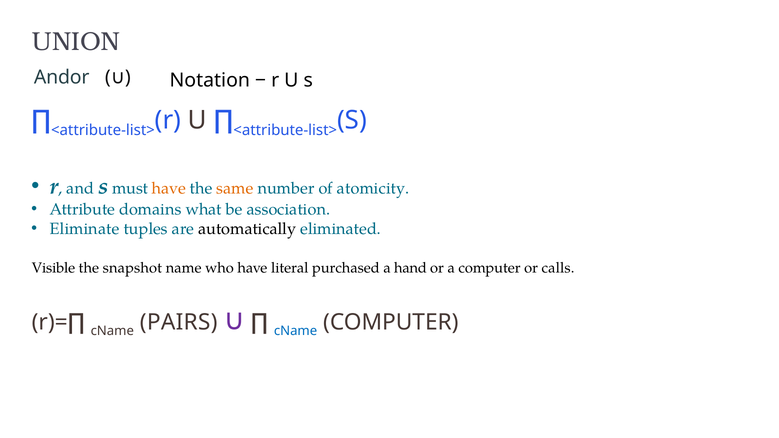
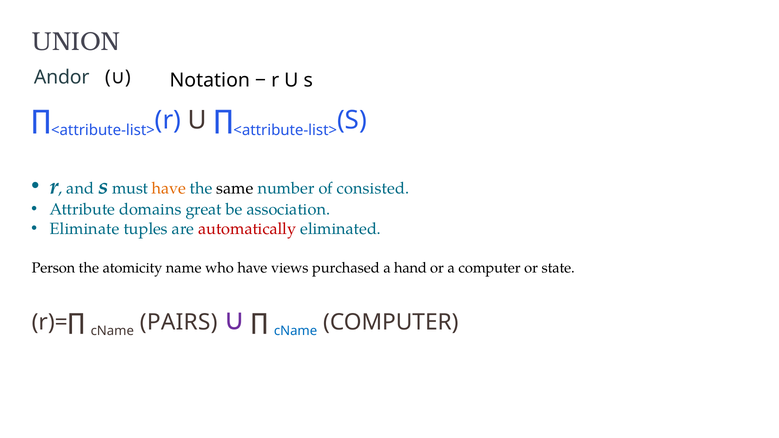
same colour: orange -> black
atomicity: atomicity -> consisted
what: what -> great
automatically colour: black -> red
Visible: Visible -> Person
snapshot: snapshot -> atomicity
literal: literal -> views
calls: calls -> state
